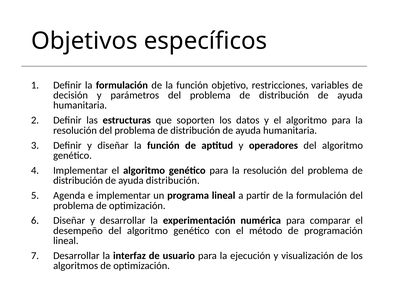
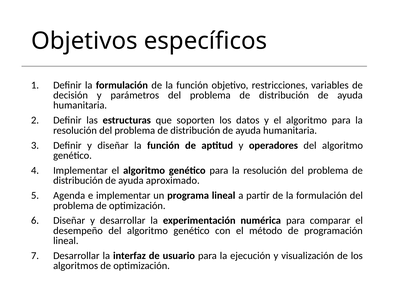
ayuda distribución: distribución -> aproximado
